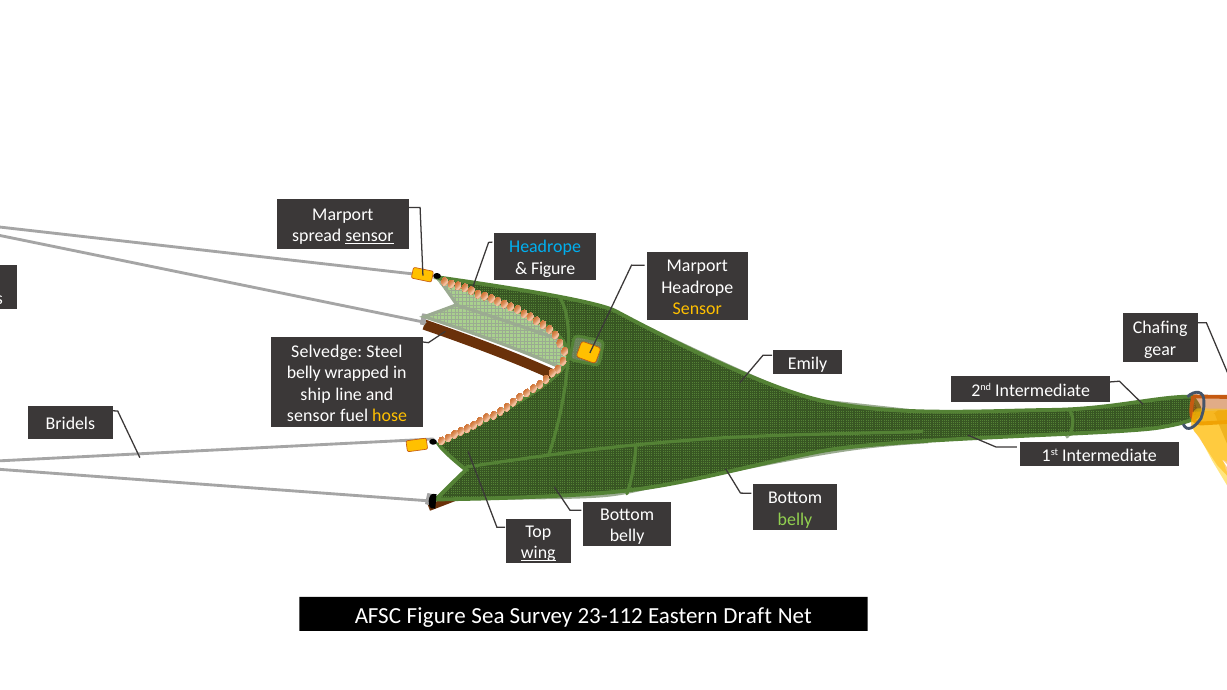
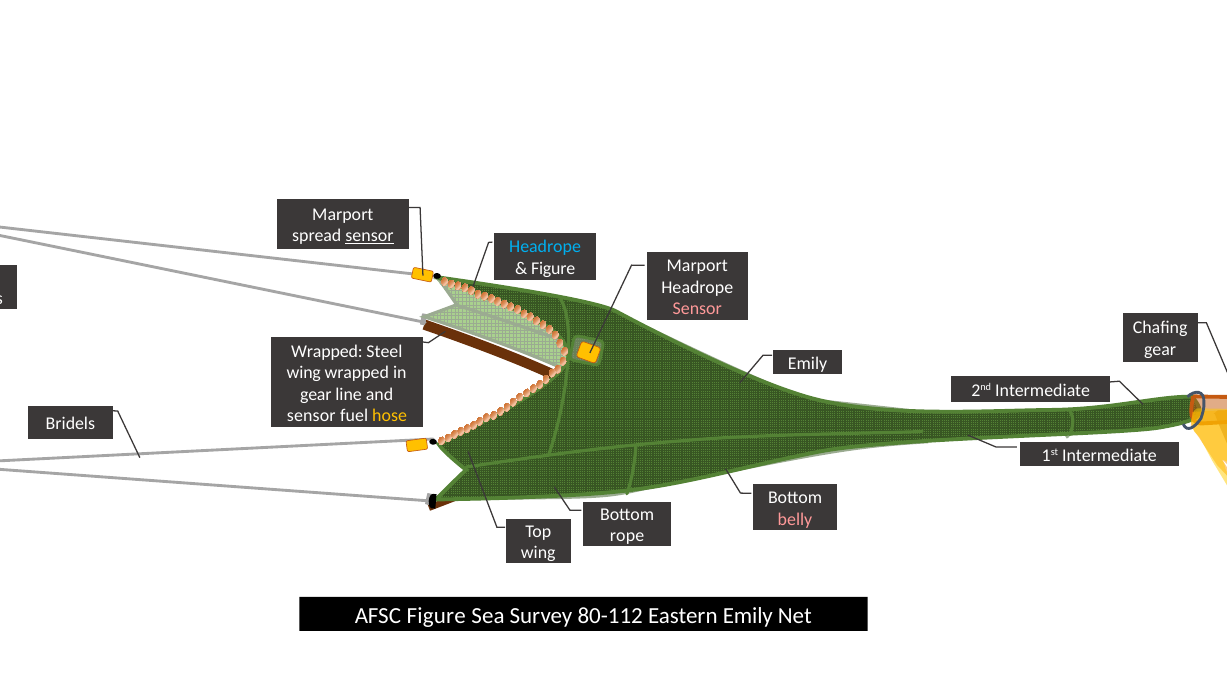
Sensor at (697, 309) colour: yellow -> pink
Selvedge at (327, 352): Selvedge -> Wrapped
belly at (304, 373): belly -> wing
ship at (316, 395): ship -> gear
belly at (795, 519) colour: light green -> pink
belly at (627, 536): belly -> rope
wing at (538, 553) underline: present -> none
23-112: 23-112 -> 80-112
Eastern Draft: Draft -> Emily
